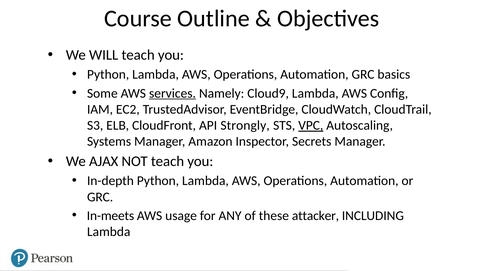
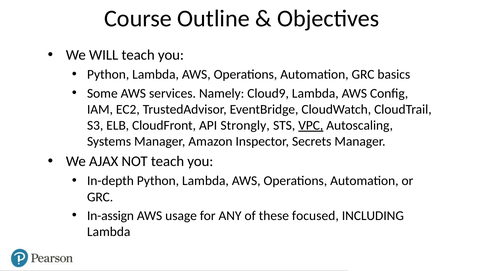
services underline: present -> none
In-meets: In-meets -> In-assign
attacker: attacker -> focused
